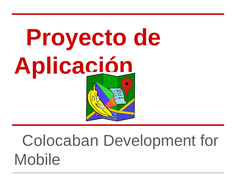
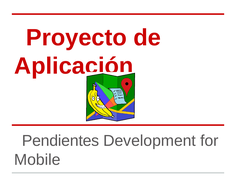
Colocaban: Colocaban -> Pendientes
